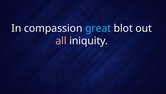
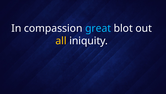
all colour: pink -> yellow
